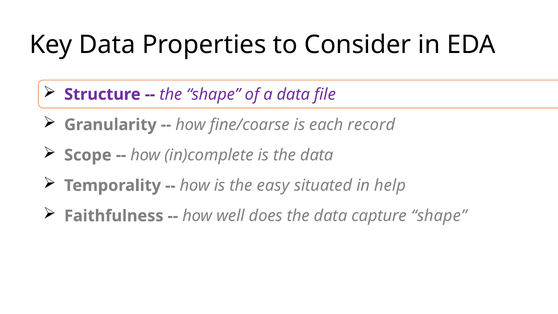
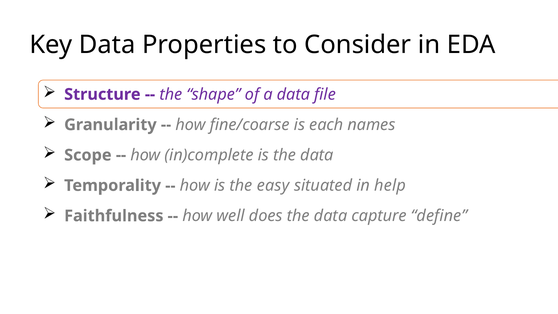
record: record -> names
capture shape: shape -> define
